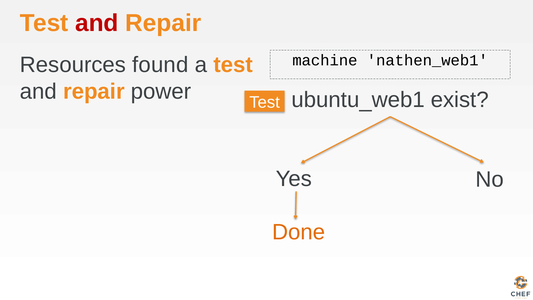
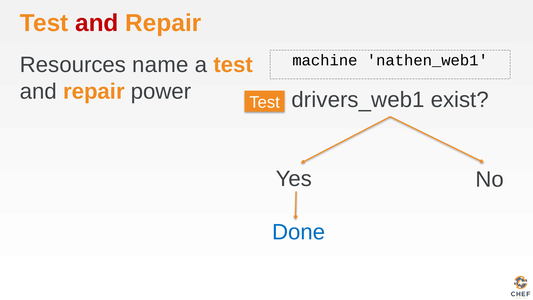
found: found -> name
ubuntu_web1: ubuntu_web1 -> drivers_web1
Done colour: orange -> blue
